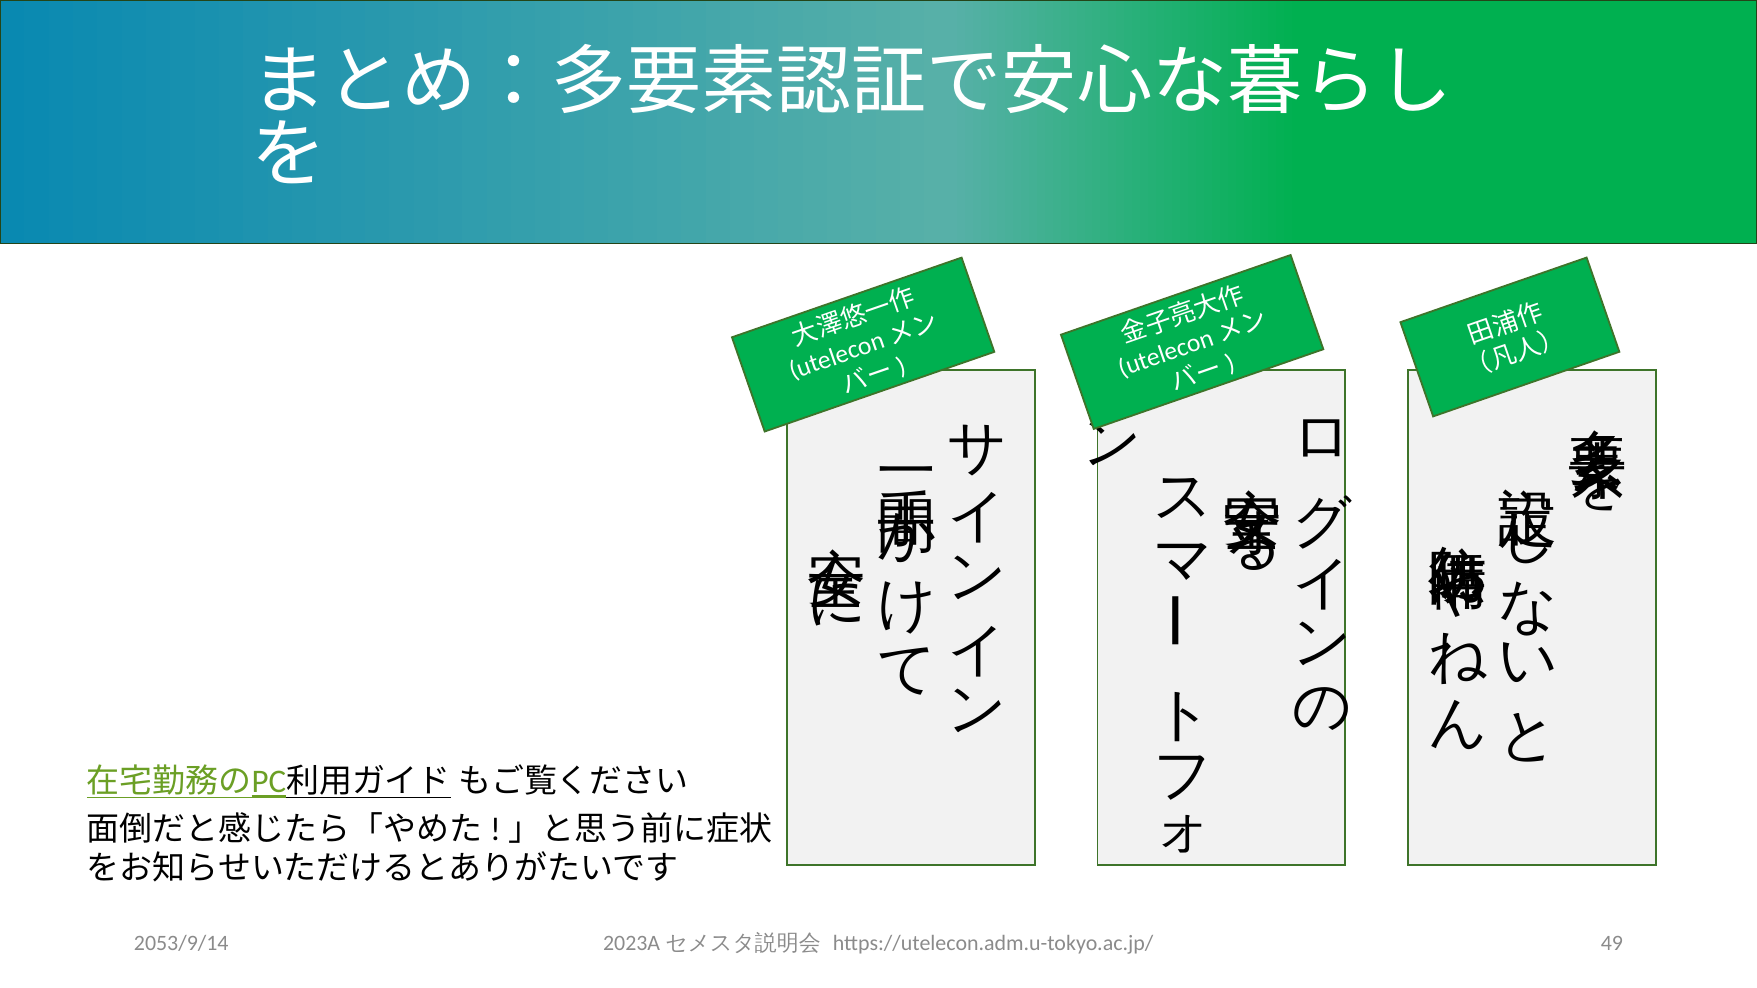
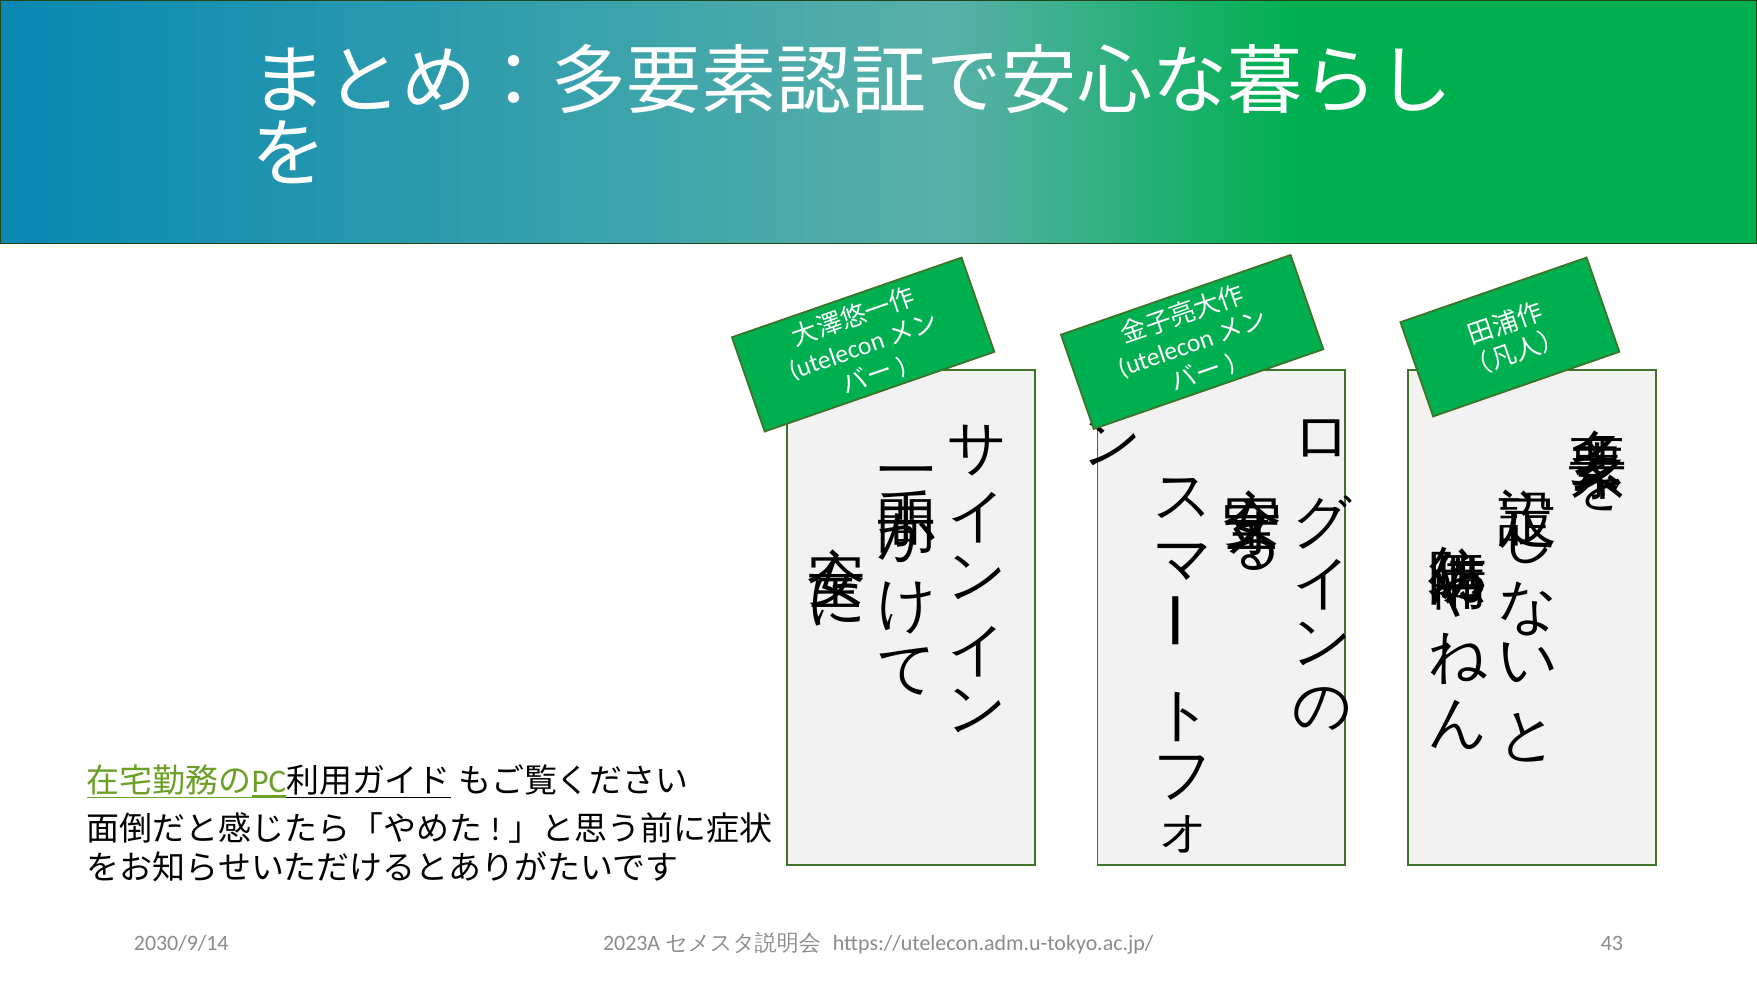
2053/9/14: 2053/9/14 -> 2030/9/14
49: 49 -> 43
